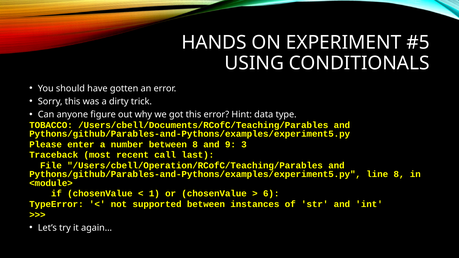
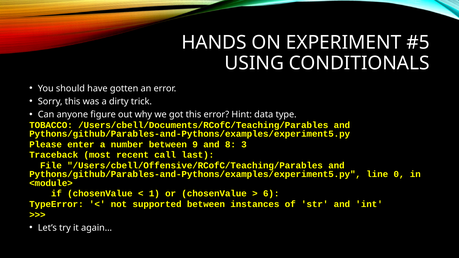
between 8: 8 -> 9
9: 9 -> 8
/Users/cbell/Operation/RCofC/Teaching/Parables: /Users/cbell/Operation/RCofC/Teaching/Parables -> /Users/cbell/Offensive/RCofC/Teaching/Parables
line 8: 8 -> 0
